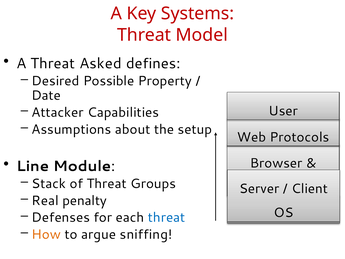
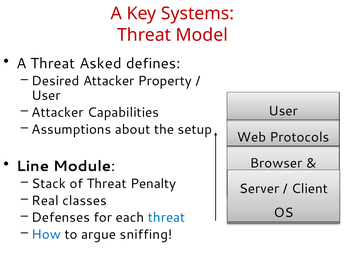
Desired Possible: Possible -> Attacker
Date at (46, 95): Date -> User
Groups: Groups -> Penalty
penalty: penalty -> classes
How colour: orange -> blue
